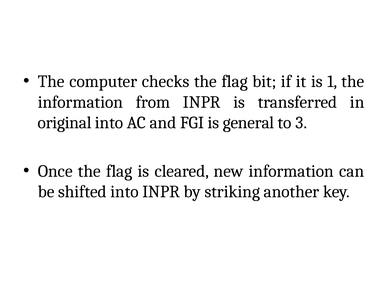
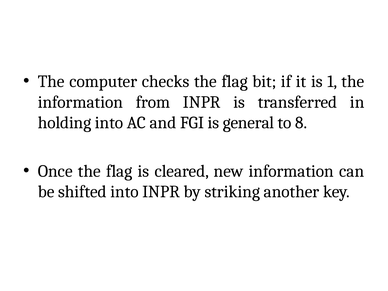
original: original -> holding
3: 3 -> 8
